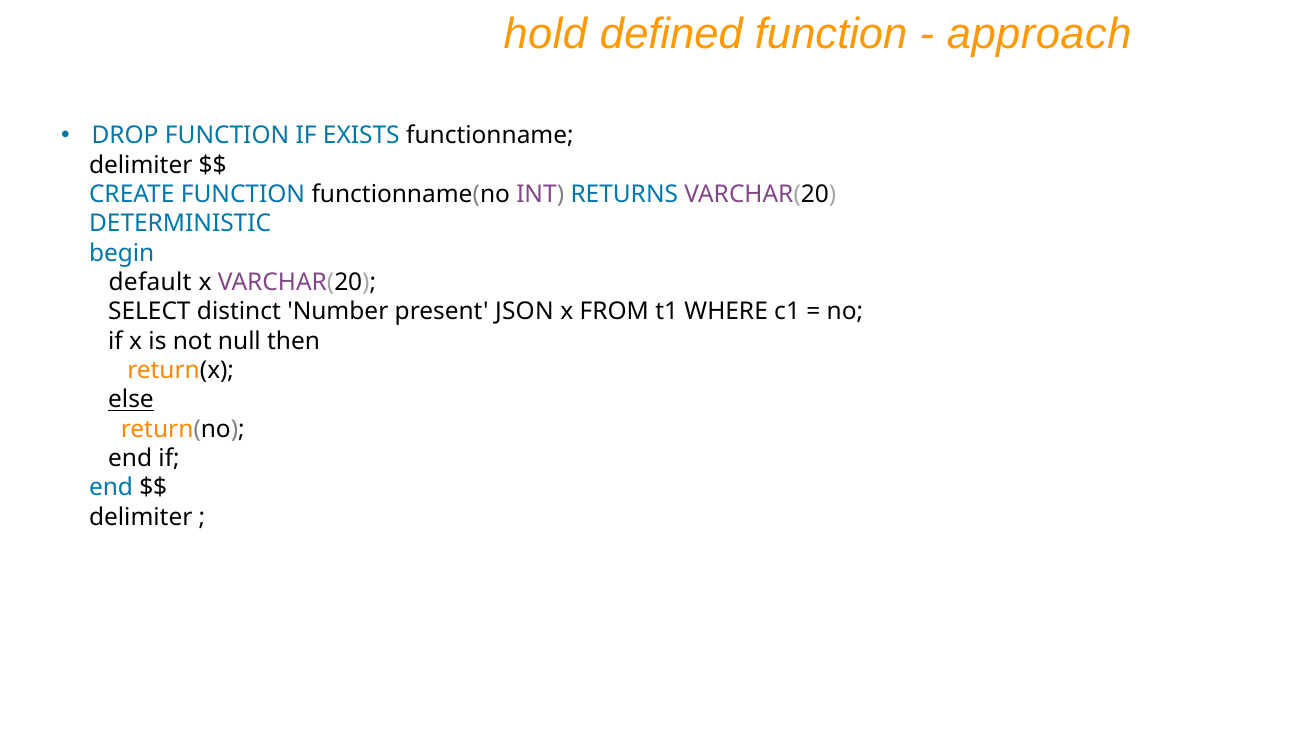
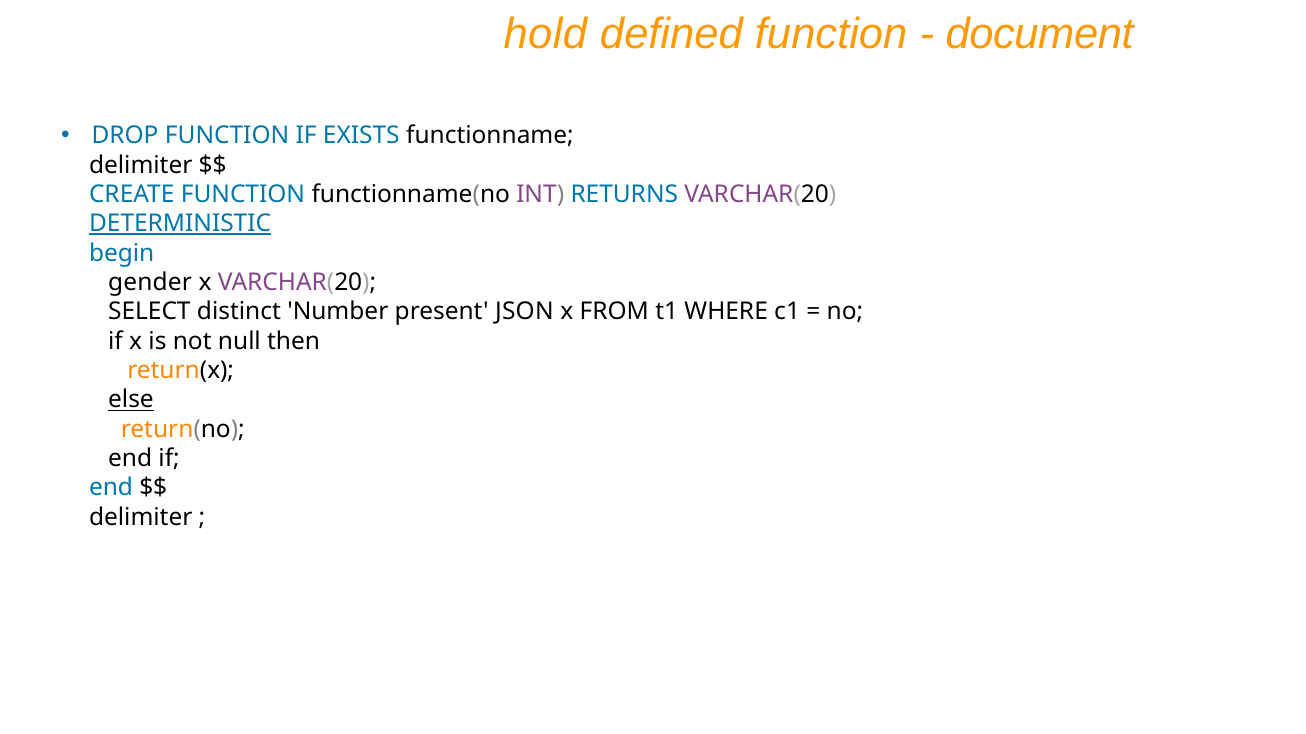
approach: approach -> document
DETERMINISTIC underline: none -> present
default: default -> gender
